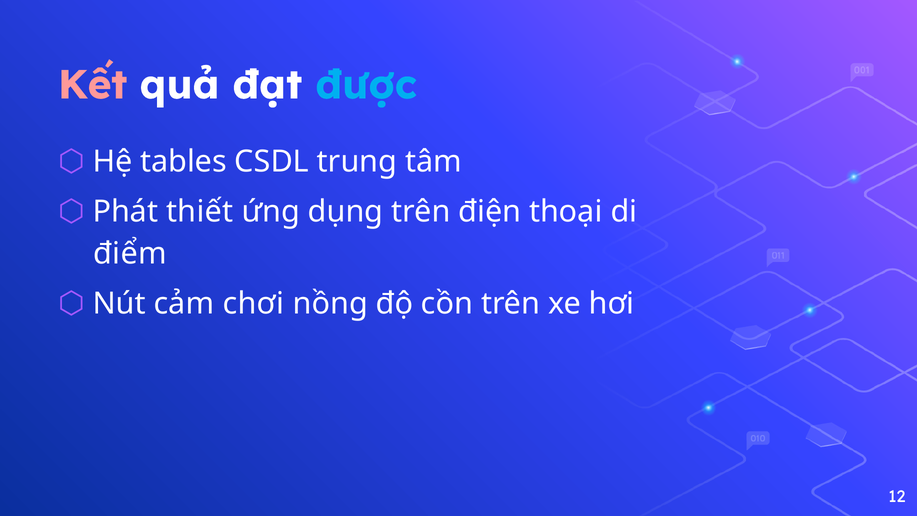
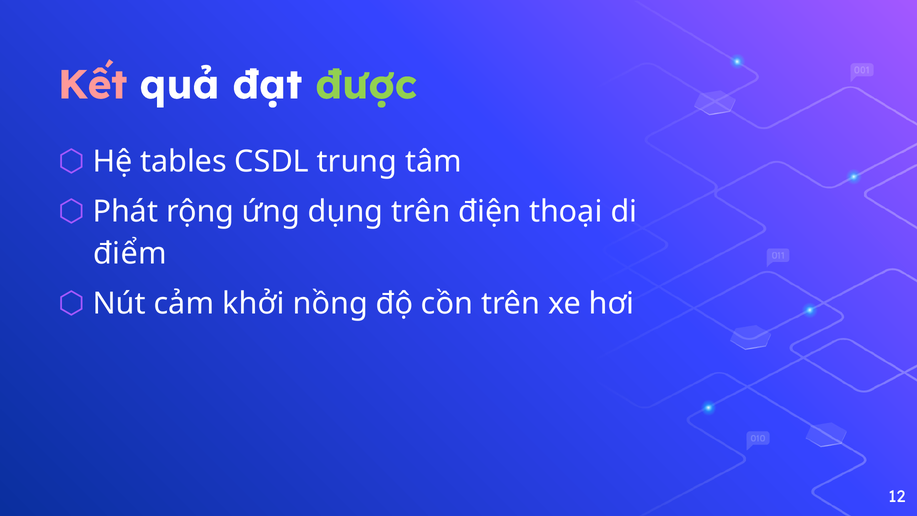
được colour: light blue -> light green
thiết: thiết -> rộng
chơi: chơi -> khởi
